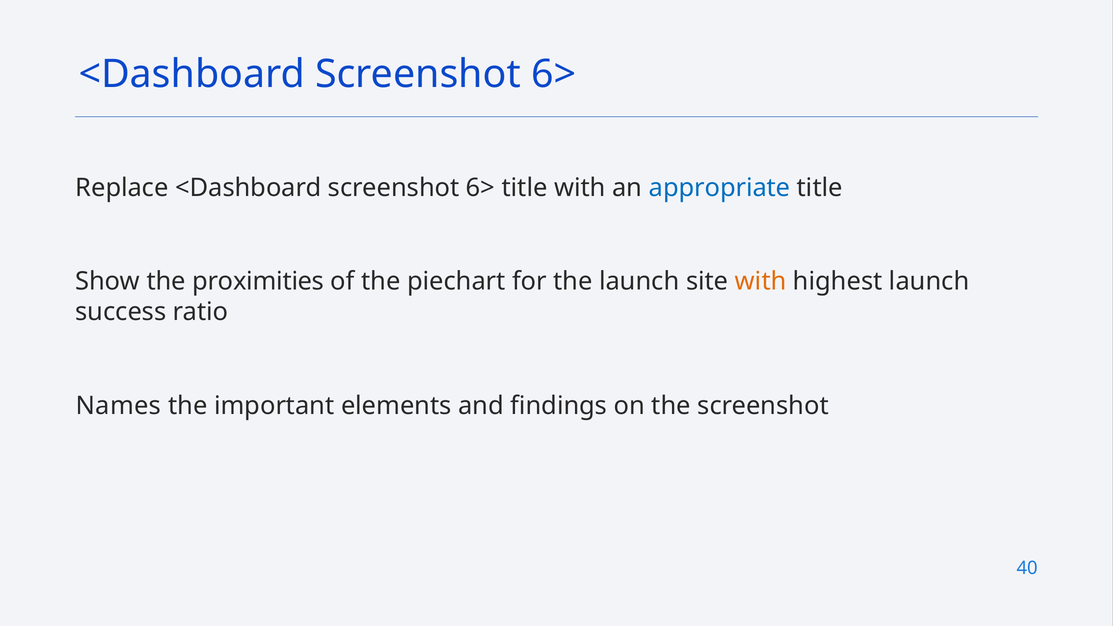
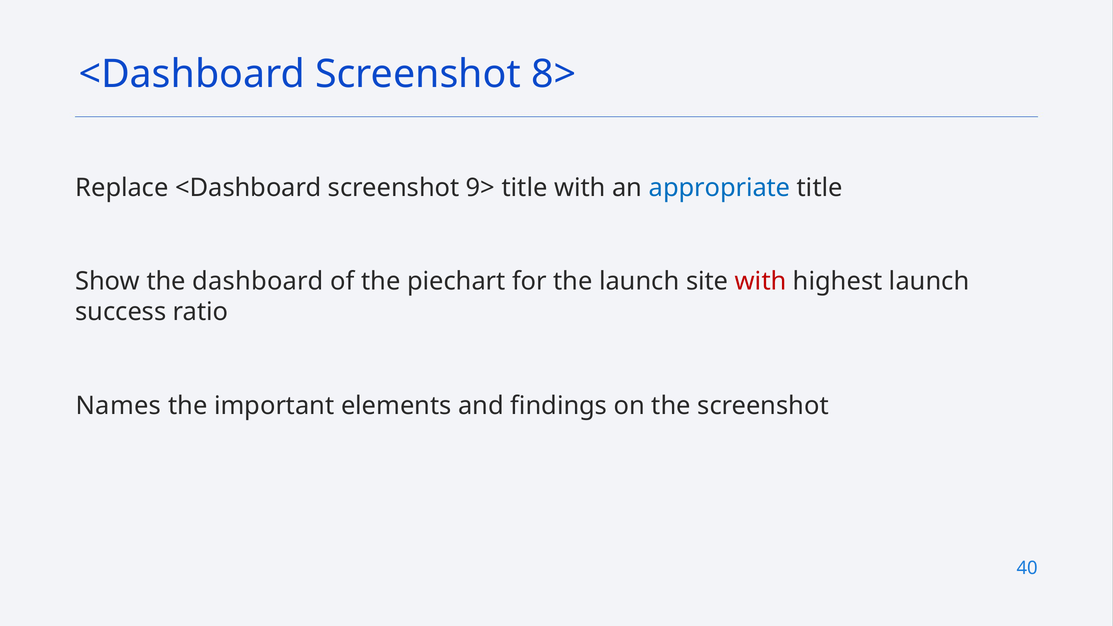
6> at (554, 74): 6> -> 8>
Replace <Dashboard screenshot 6>: 6> -> 9>
proximities: proximities -> dashboard
with at (761, 281) colour: orange -> red
